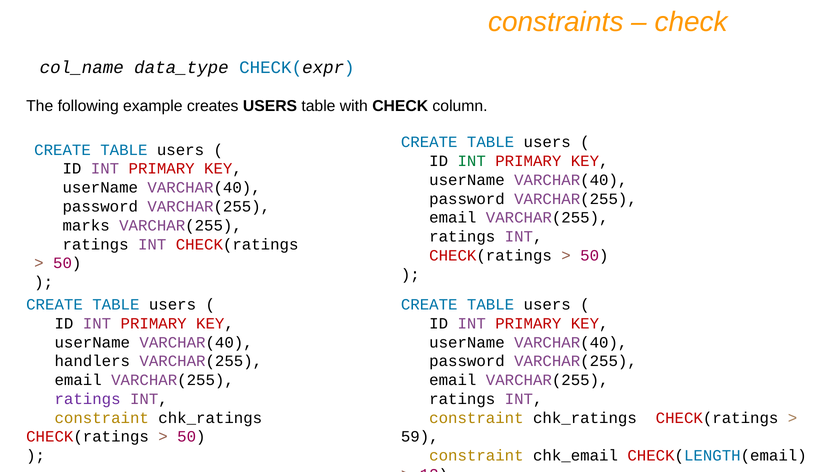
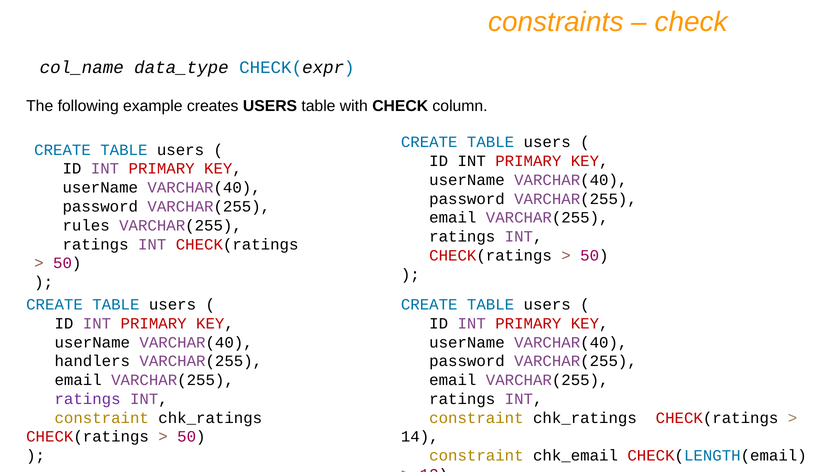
INT at (472, 161) colour: green -> black
marks: marks -> rules
59: 59 -> 14
